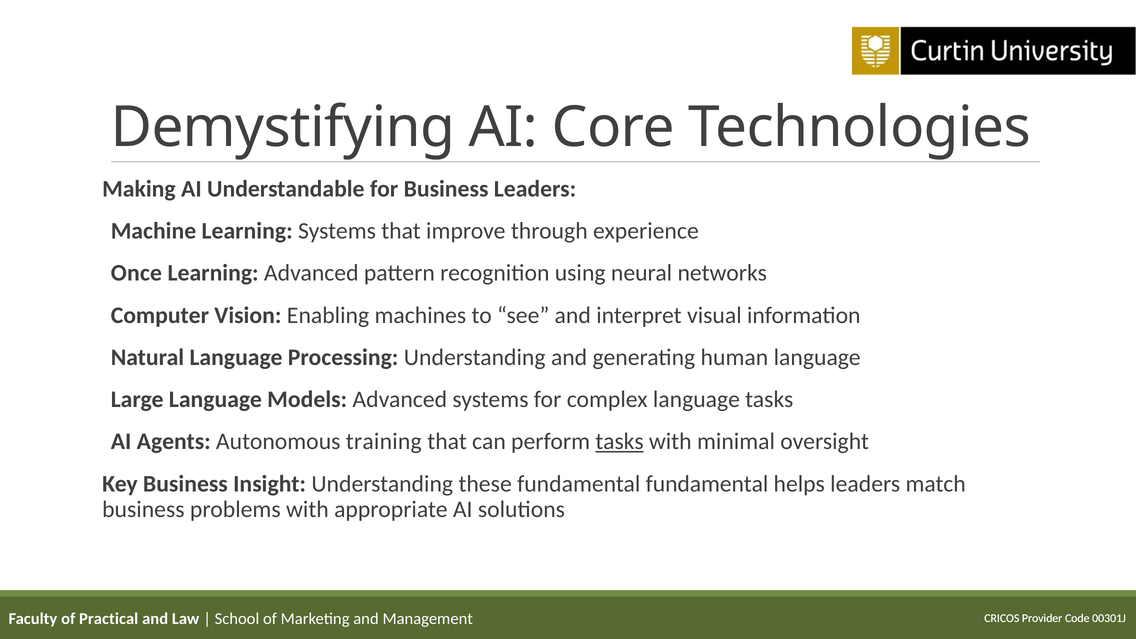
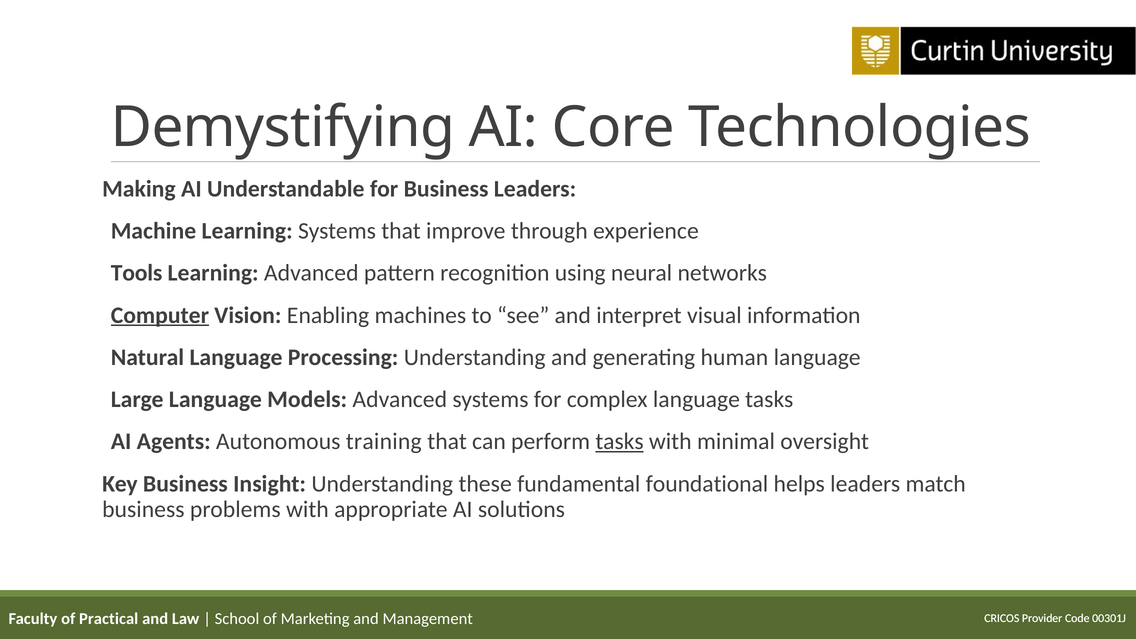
Once: Once -> Tools
Computer underline: none -> present
fundamental fundamental: fundamental -> foundational
